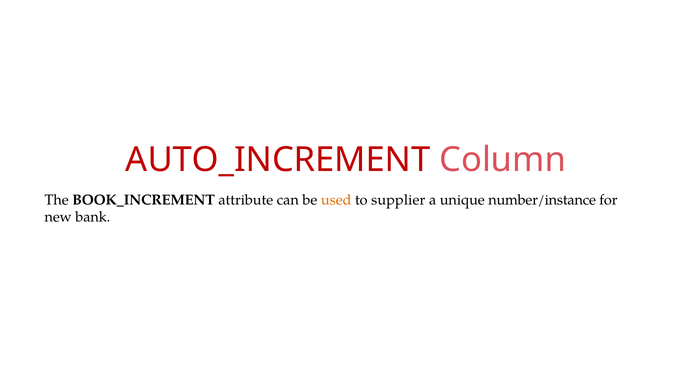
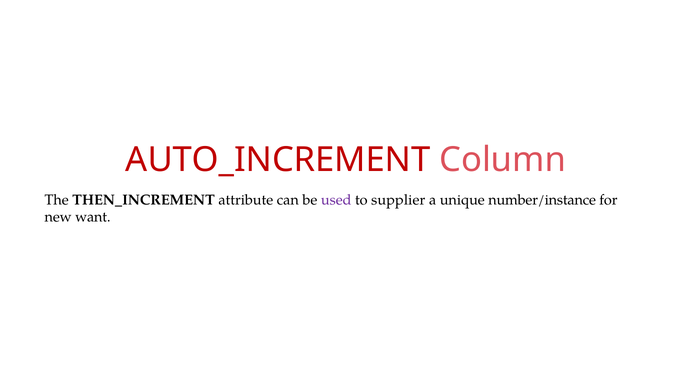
BOOK_INCREMENT: BOOK_INCREMENT -> THEN_INCREMENT
used colour: orange -> purple
bank: bank -> want
